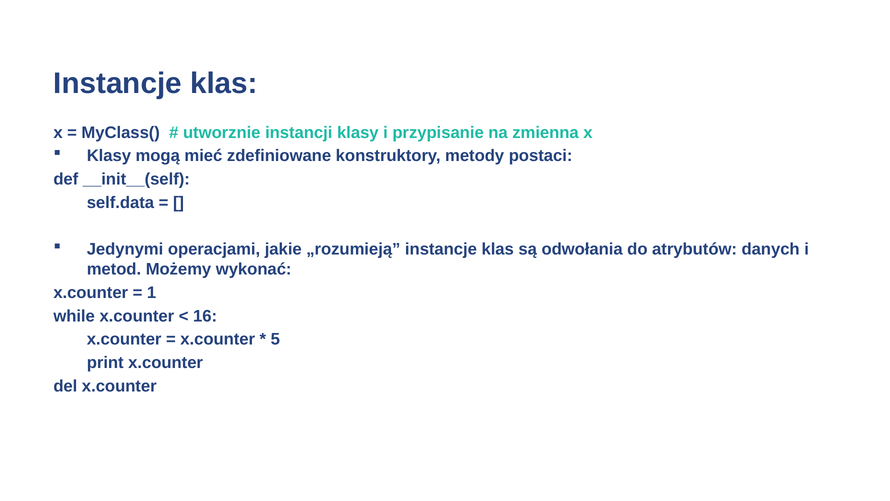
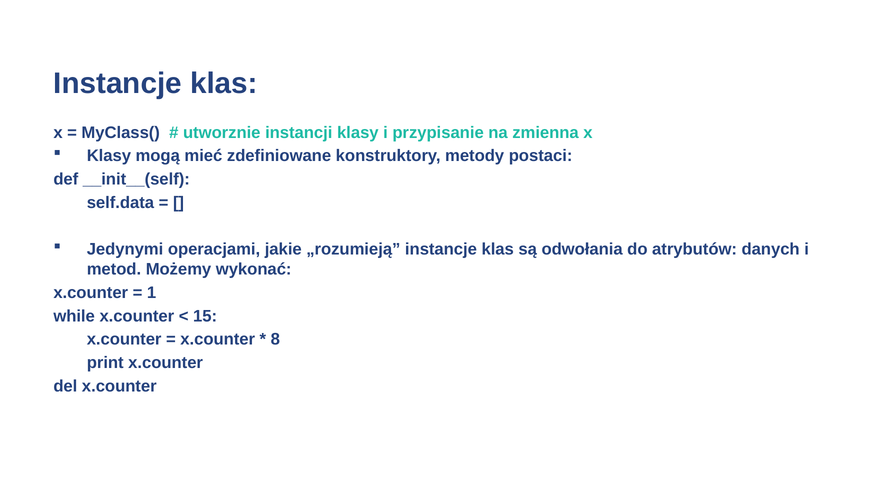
16: 16 -> 15
5: 5 -> 8
